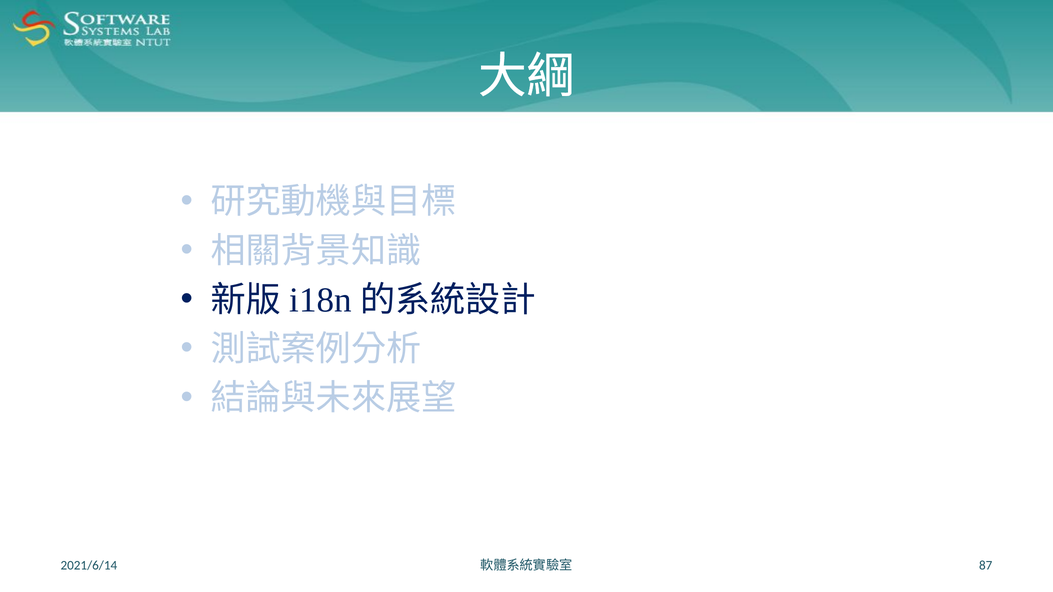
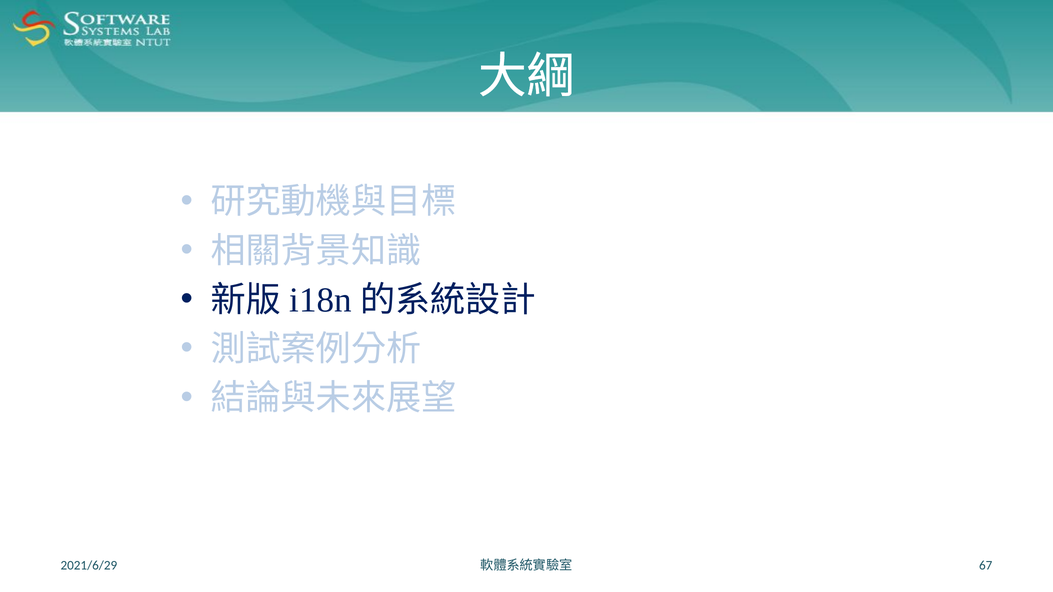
2021/6/14: 2021/6/14 -> 2021/6/29
87: 87 -> 67
